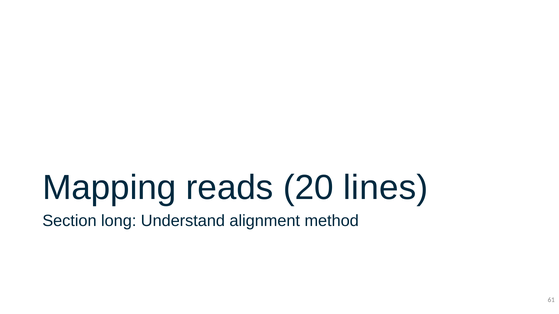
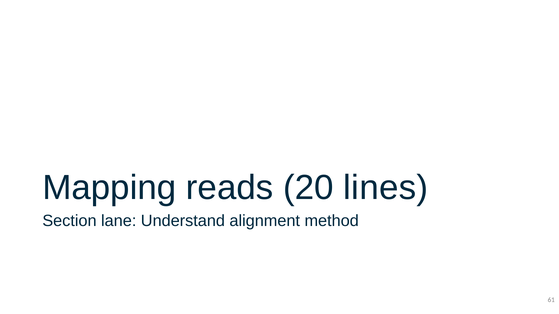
long: long -> lane
